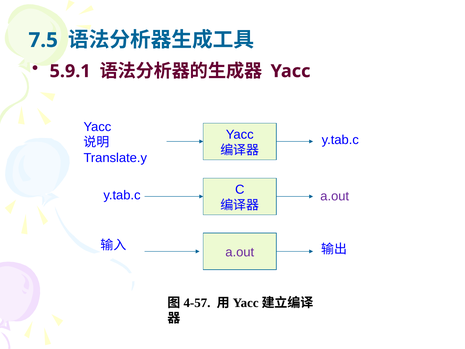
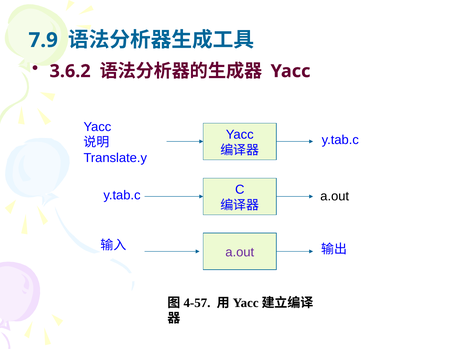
7.5: 7.5 -> 7.9
5.9.1: 5.9.1 -> 3.6.2
a.out at (335, 196) colour: purple -> black
